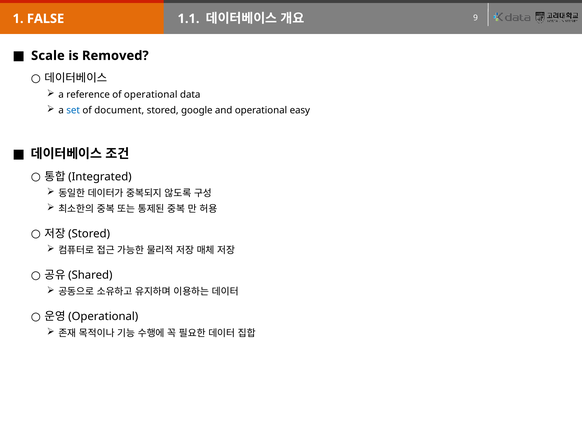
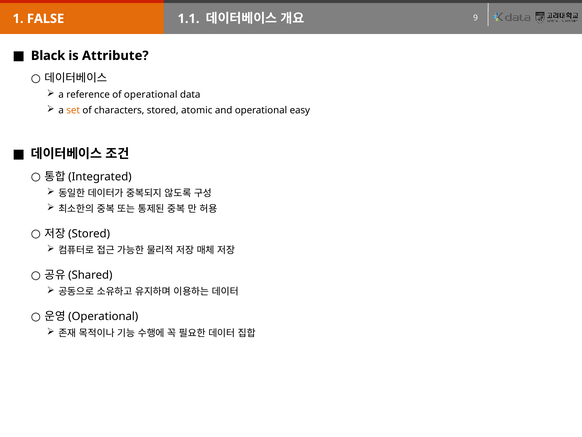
Scale: Scale -> Black
Removed: Removed -> Attribute
set colour: blue -> orange
document: document -> characters
google: google -> atomic
